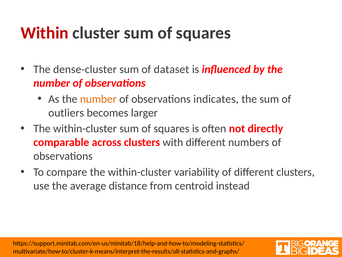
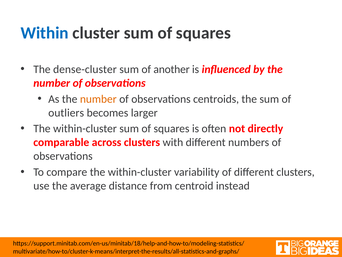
Within colour: red -> blue
dataset: dataset -> another
indicates: indicates -> centroids
